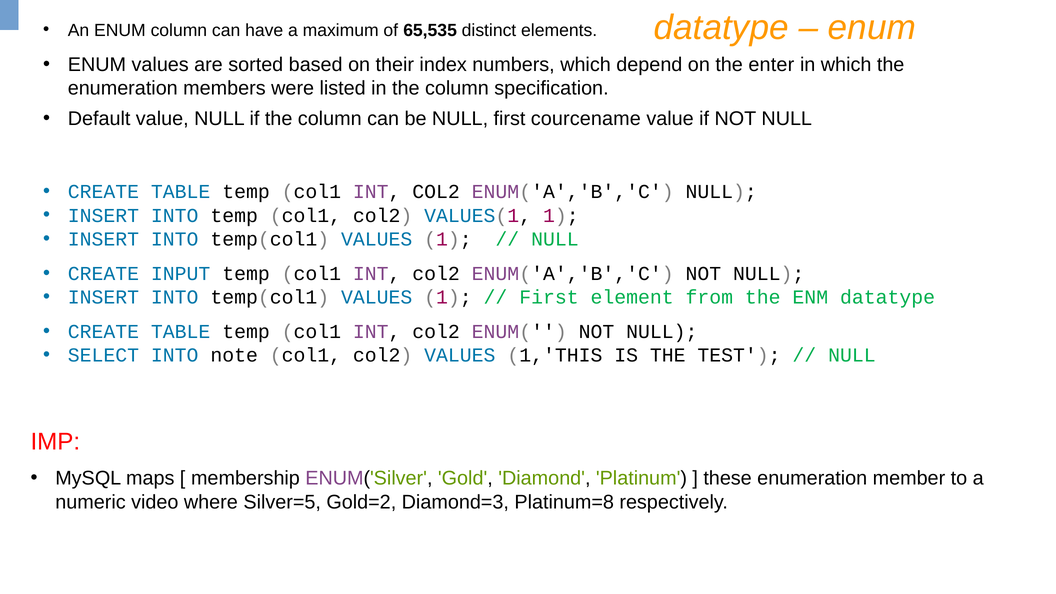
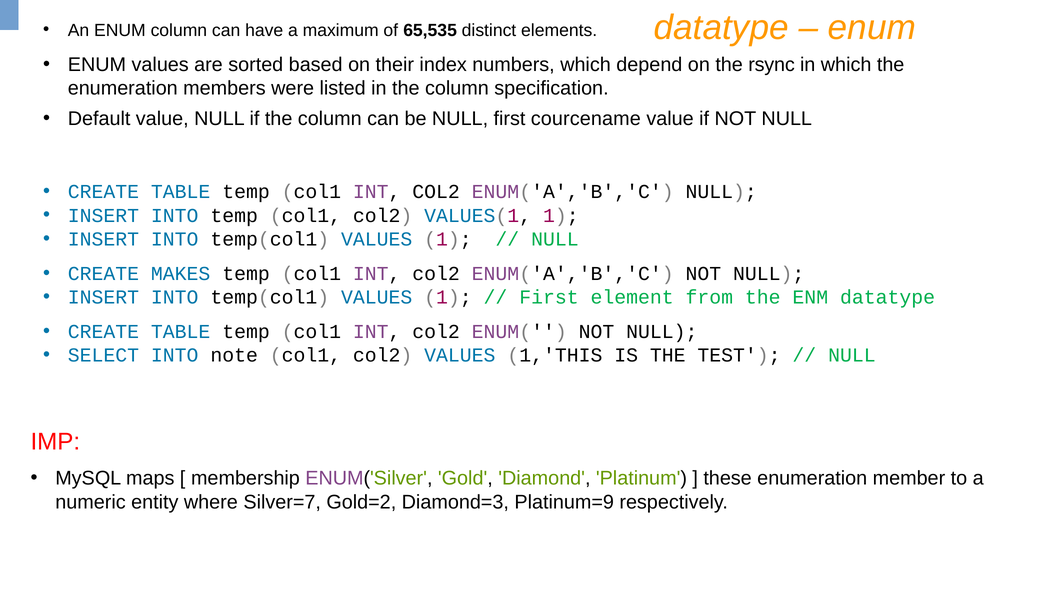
enter: enter -> rsync
INPUT: INPUT -> MAKES
video: video -> entity
Silver=5: Silver=5 -> Silver=7
Platinum=8: Platinum=8 -> Platinum=9
